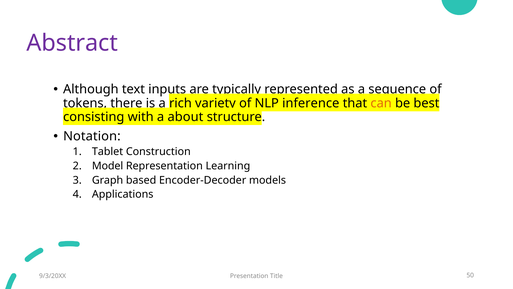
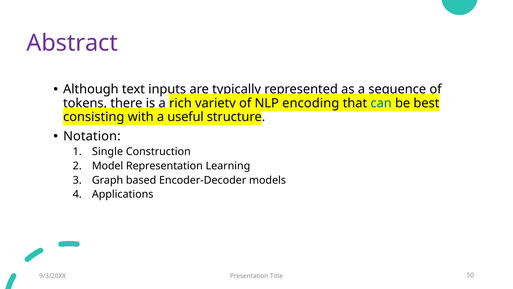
inference: inference -> encoding
can colour: orange -> blue
about: about -> useful
Tablet: Tablet -> Single
